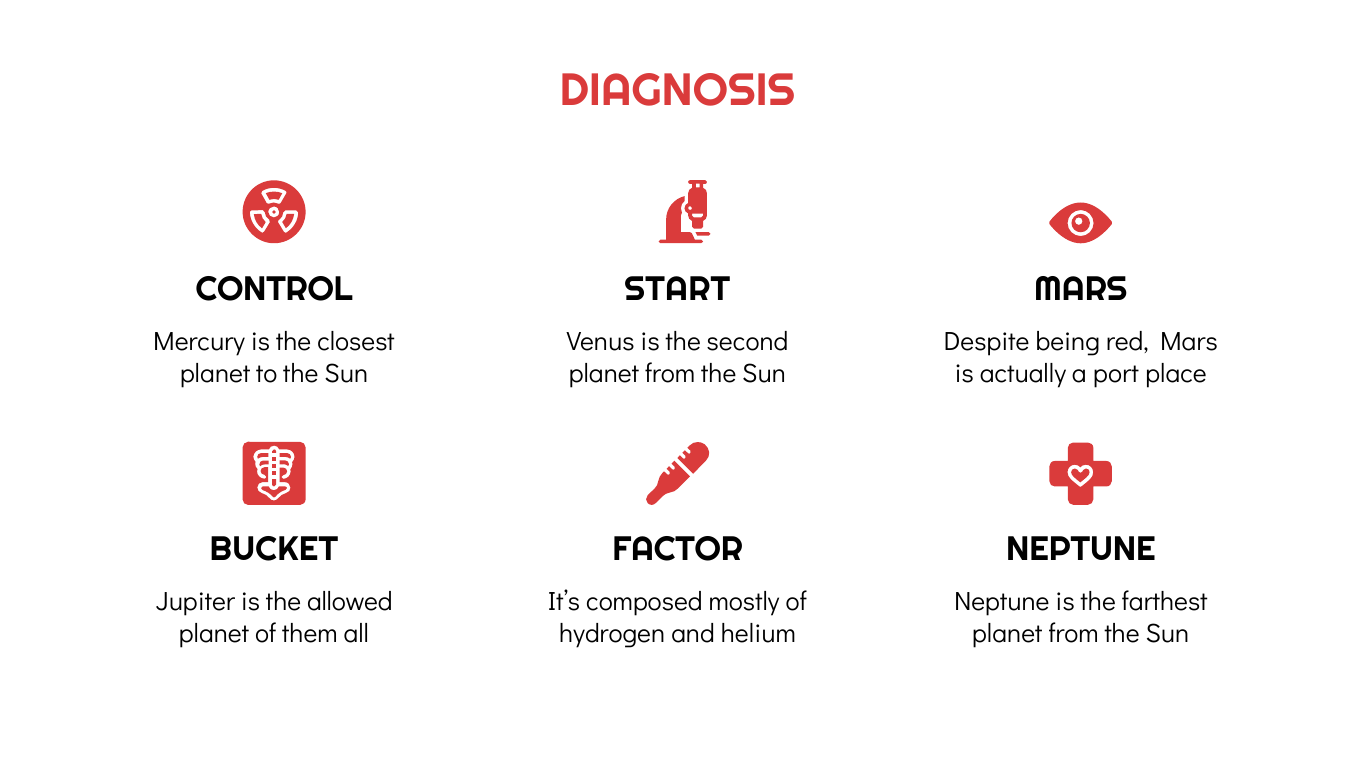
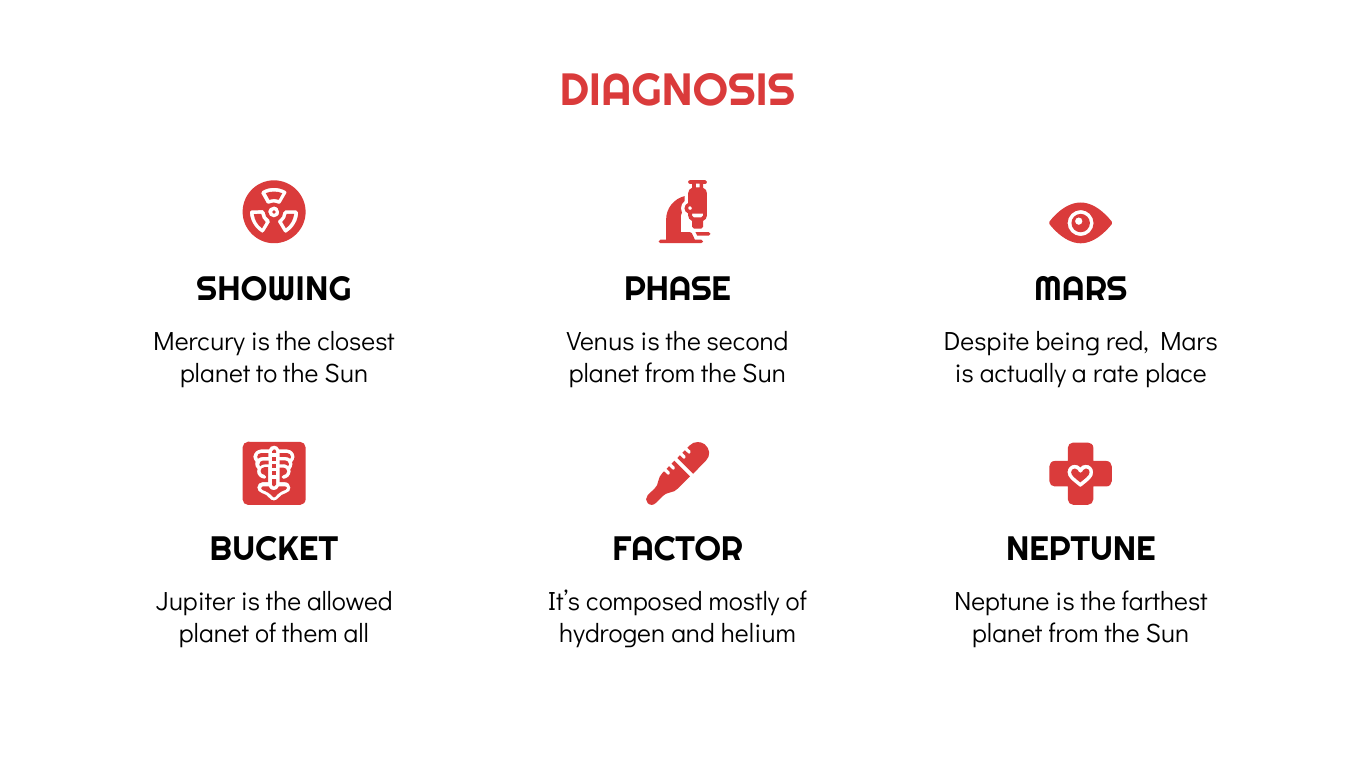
CONTROL: CONTROL -> SHOWING
START: START -> PHASE
port: port -> rate
